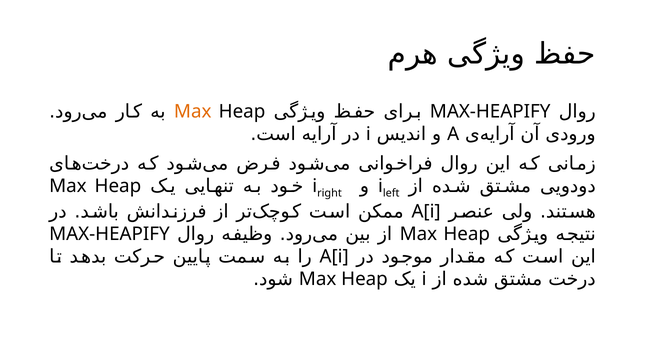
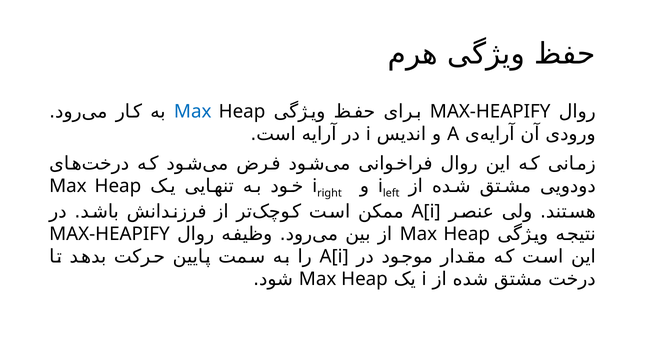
Max at (193, 112) colour: orange -> blue
